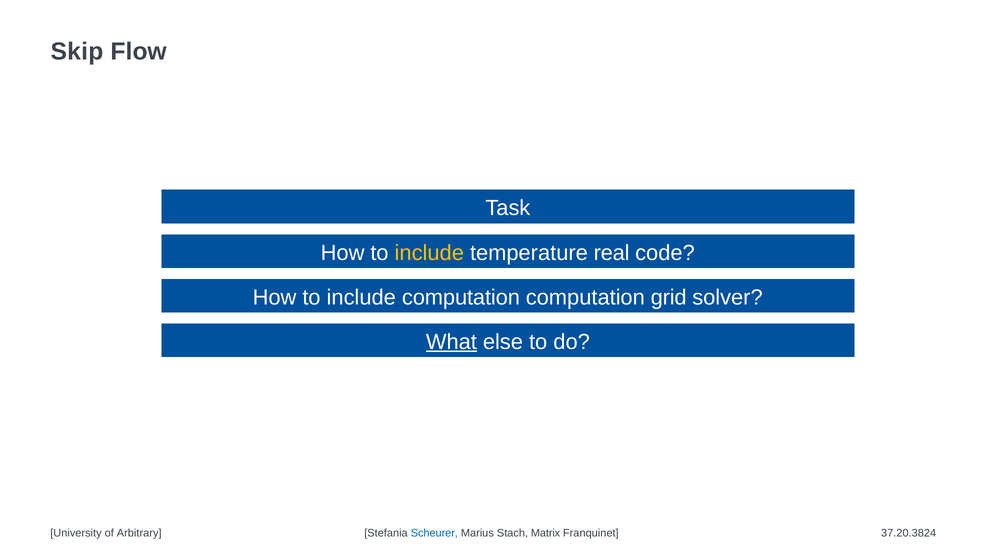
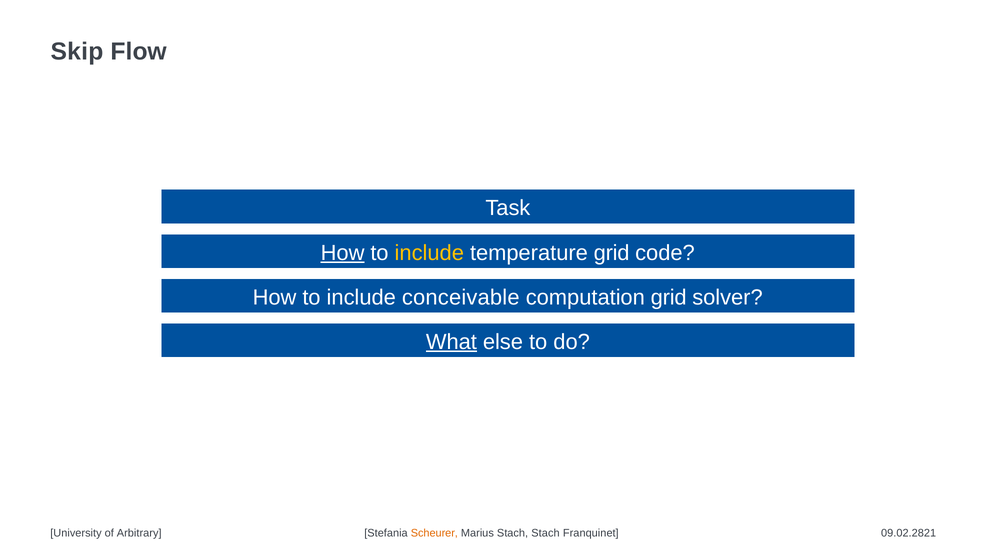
How at (343, 253) underline: none -> present
temperature real: real -> grid
include computation: computation -> conceivable
Scheurer colour: blue -> orange
Stach Matrix: Matrix -> Stach
37.20.3824: 37.20.3824 -> 09.02.2821
